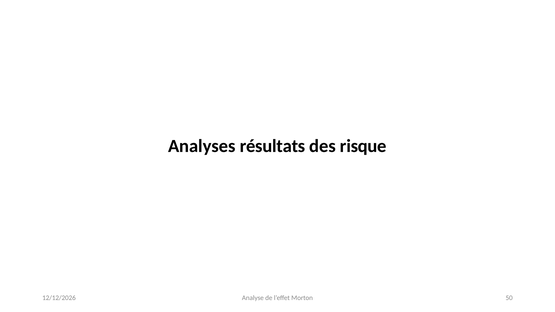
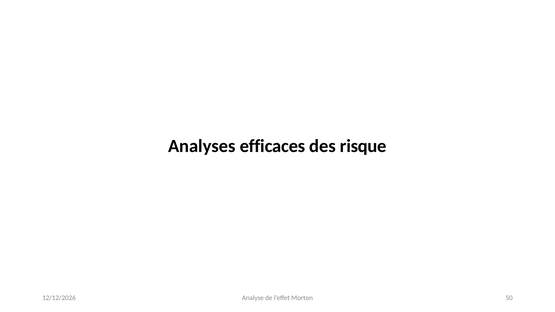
résultats: résultats -> efficaces
